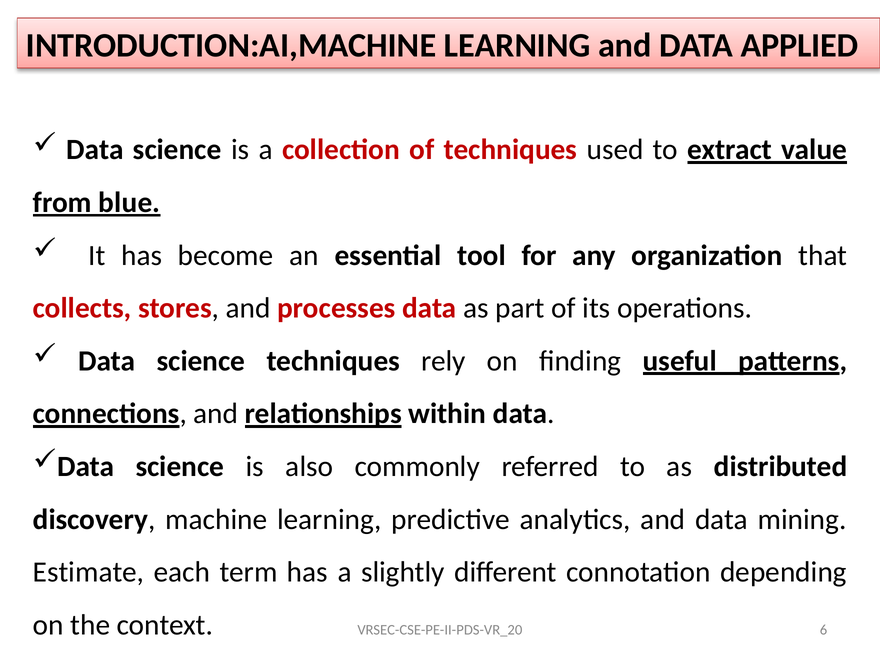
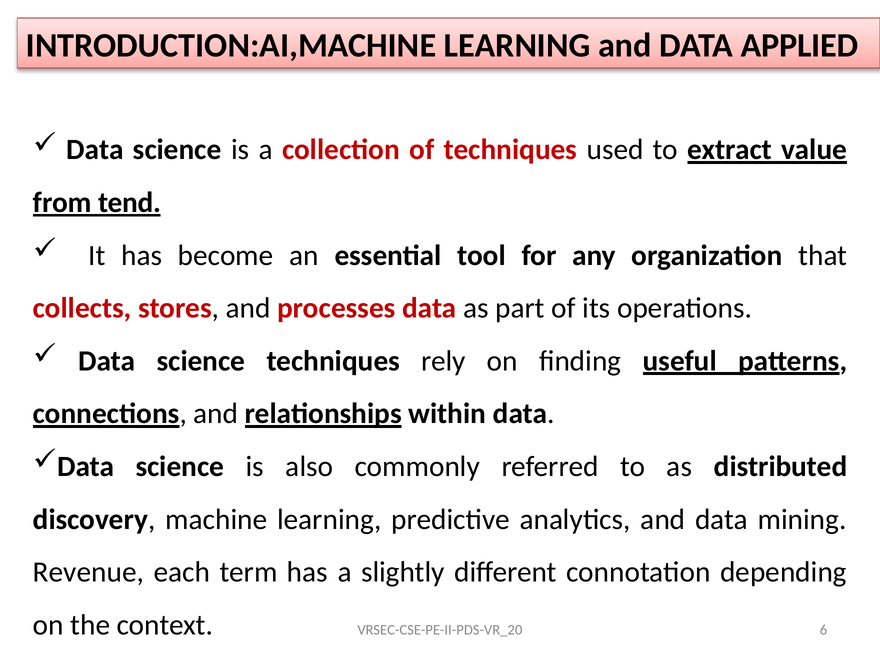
blue: blue -> tend
Estimate: Estimate -> Revenue
